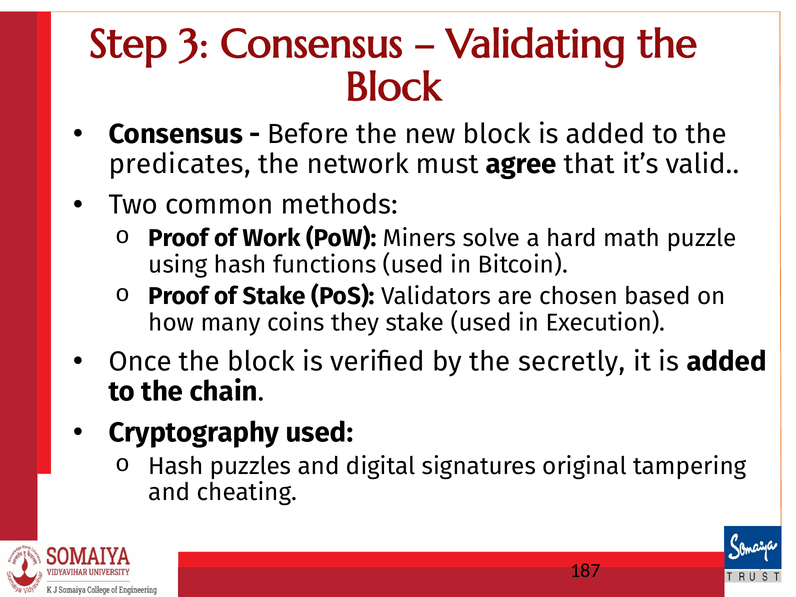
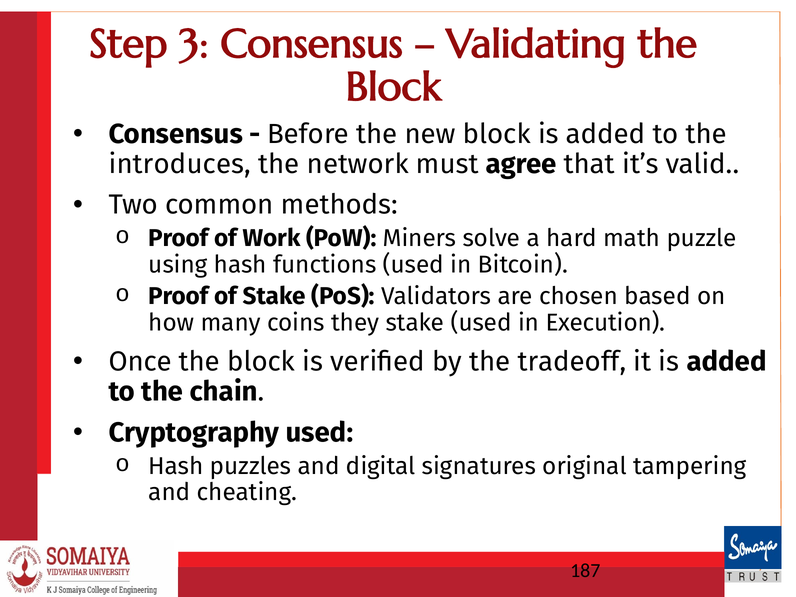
predicates: predicates -> introduces
secretly: secretly -> tradeoff
